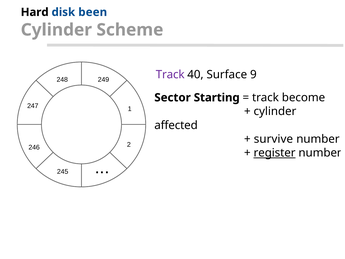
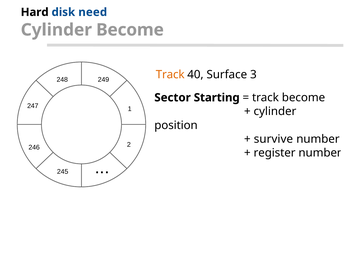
been: been -> need
Cylinder Scheme: Scheme -> Become
Track at (170, 74) colour: purple -> orange
9: 9 -> 3
affected: affected -> position
register underline: present -> none
